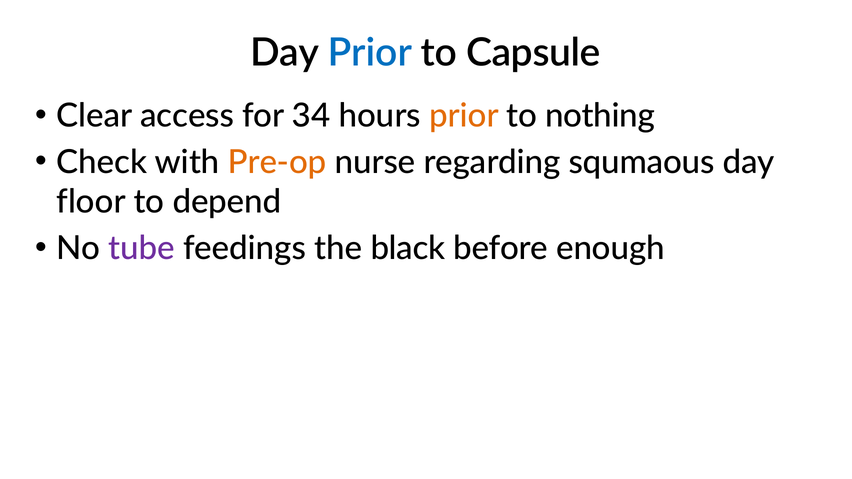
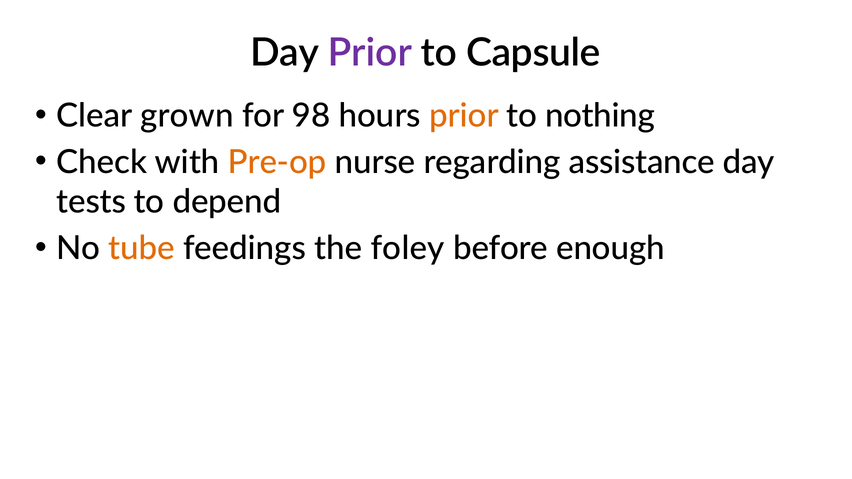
Prior at (370, 53) colour: blue -> purple
access: access -> grown
34: 34 -> 98
squmaous: squmaous -> assistance
floor: floor -> tests
tube colour: purple -> orange
black: black -> foley
